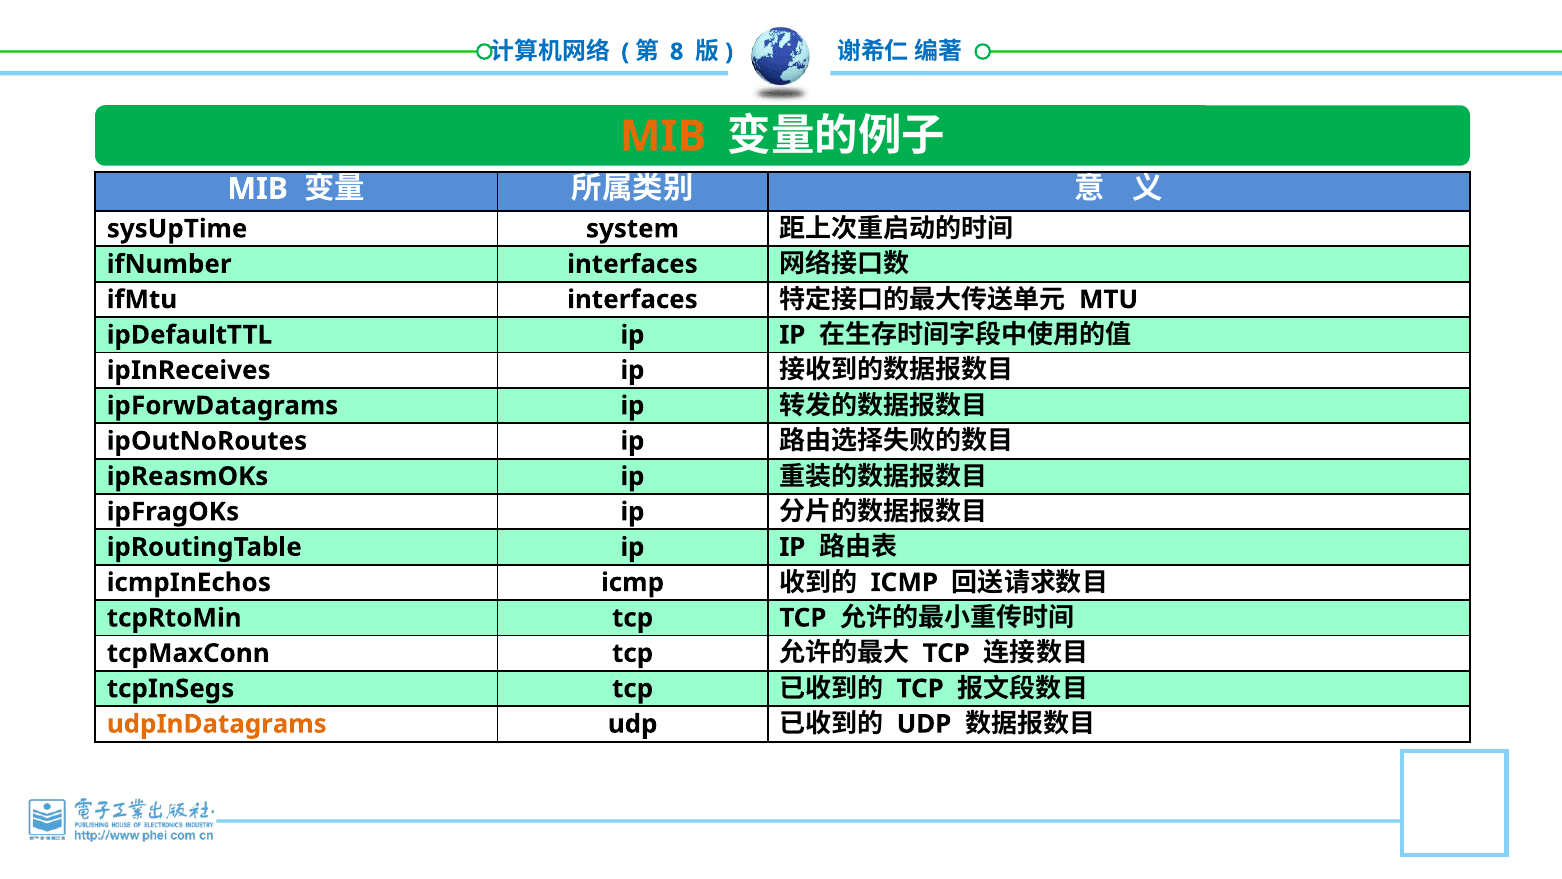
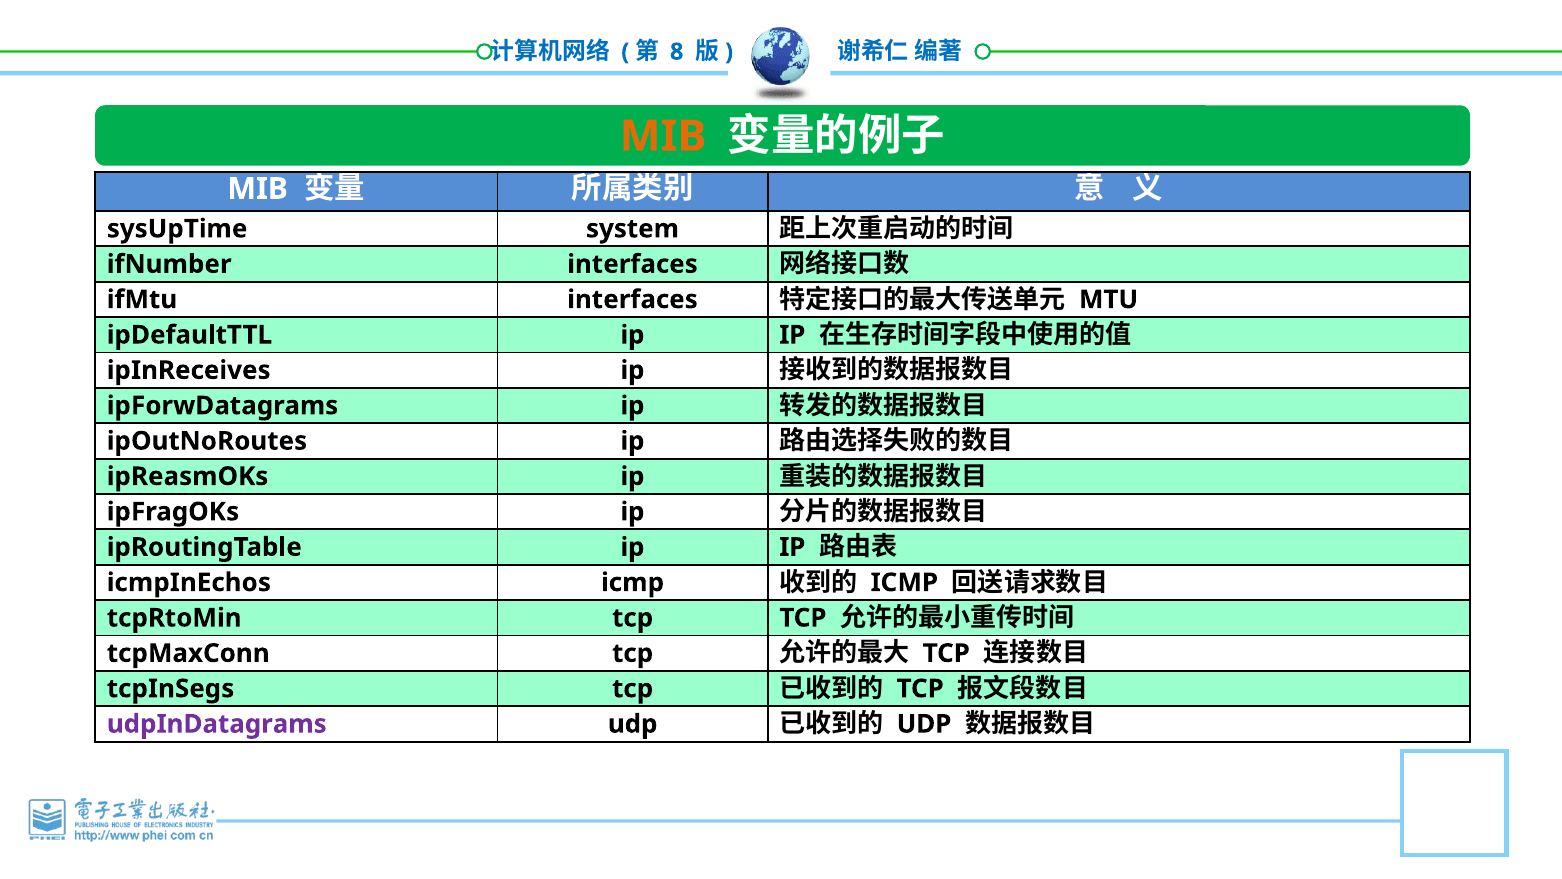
udpInDatagrams colour: orange -> purple
